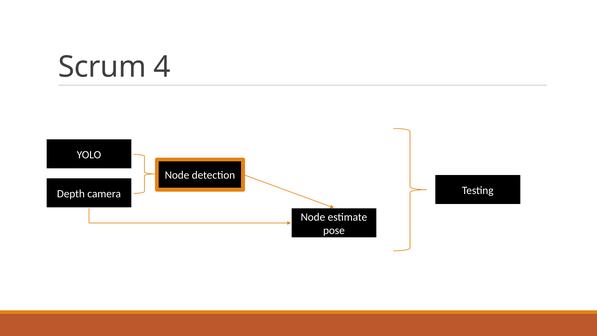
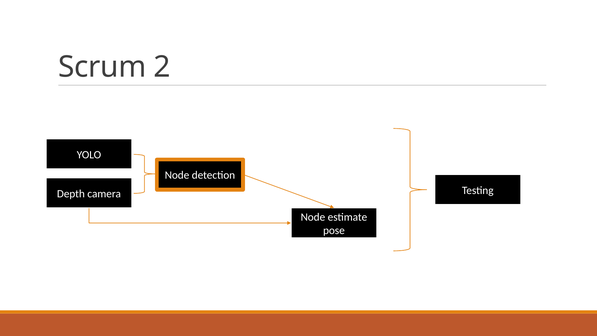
4: 4 -> 2
